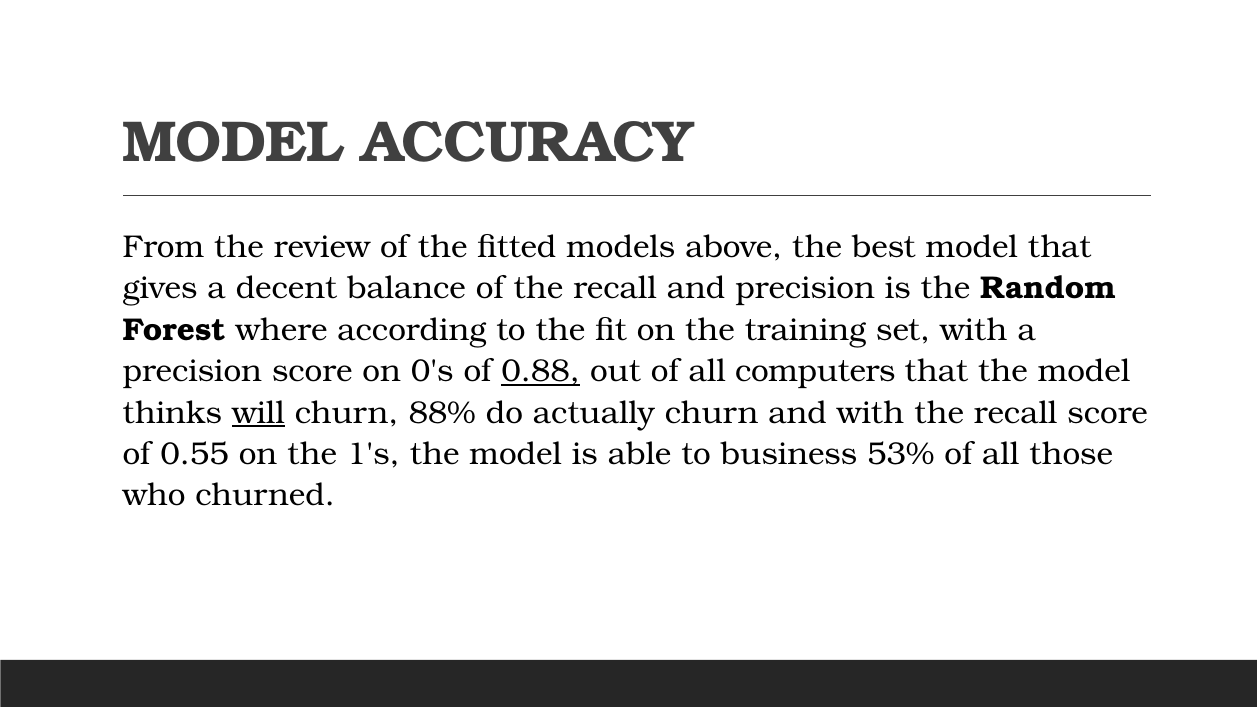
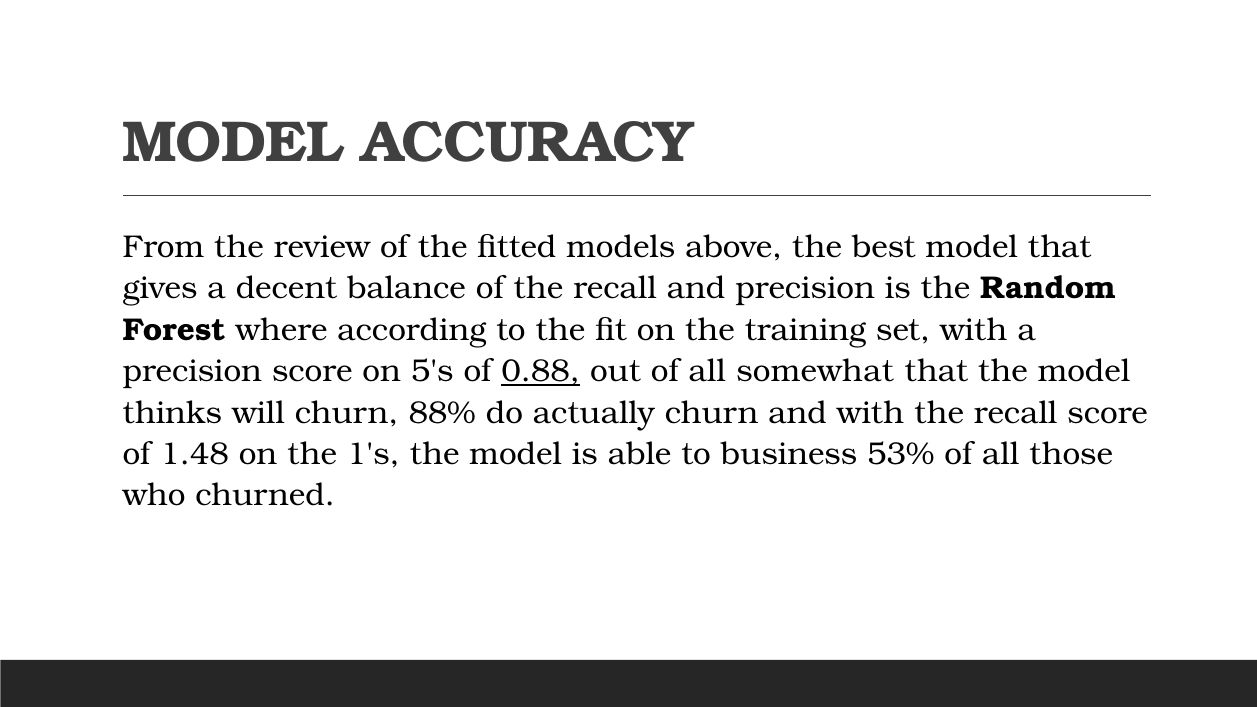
0's: 0's -> 5's
computers: computers -> somewhat
will underline: present -> none
0.55: 0.55 -> 1.48
